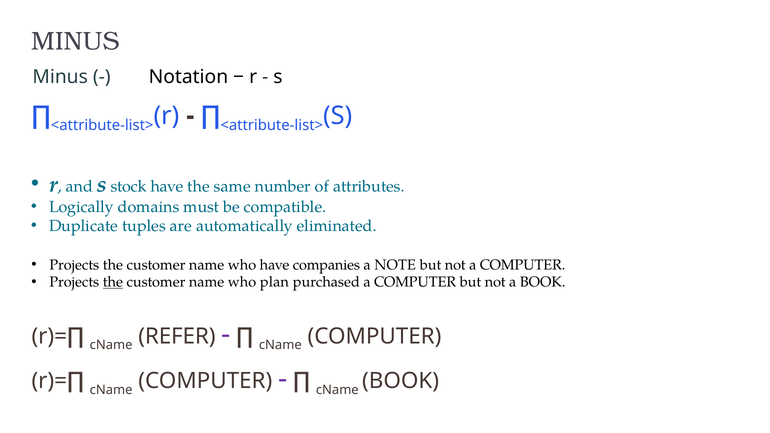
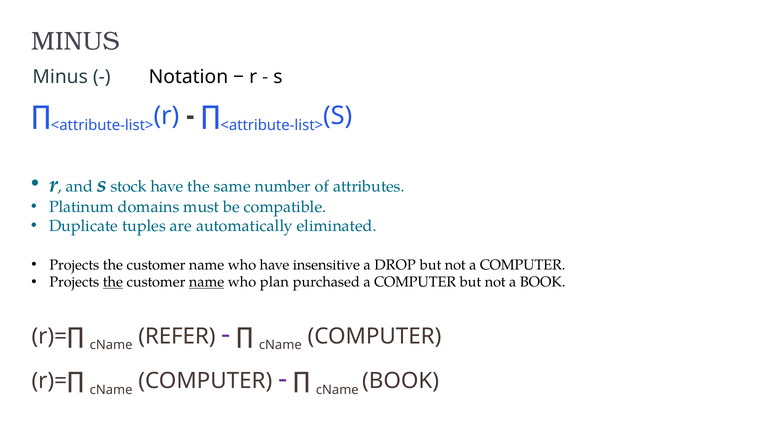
Logically: Logically -> Platinum
companies: companies -> insensitive
NOTE: NOTE -> DROP
name at (207, 282) underline: none -> present
